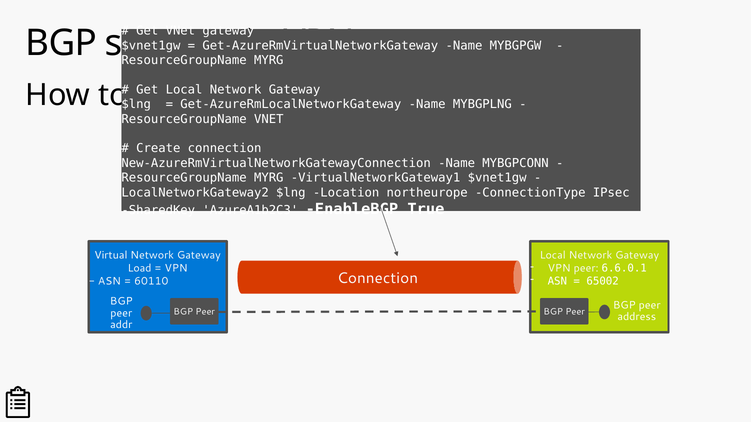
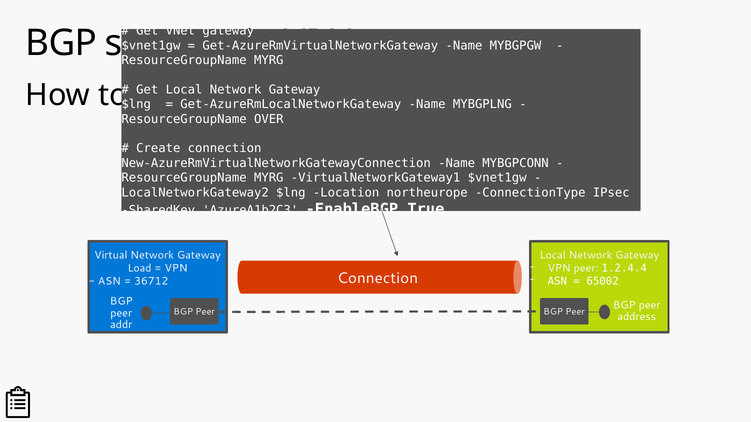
ResourceGroupName VNET: VNET -> OVER
6.6.0.1: 6.6.0.1 -> 1.2.4.4
60110: 60110 -> 36712
